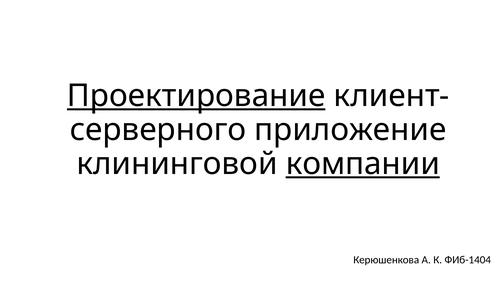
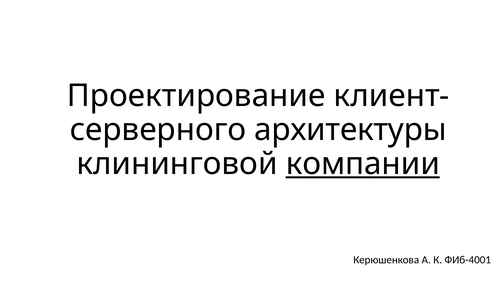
Проектирование underline: present -> none
приложение: приложение -> архитектуры
ФИб-1404: ФИб-1404 -> ФИб-4001
